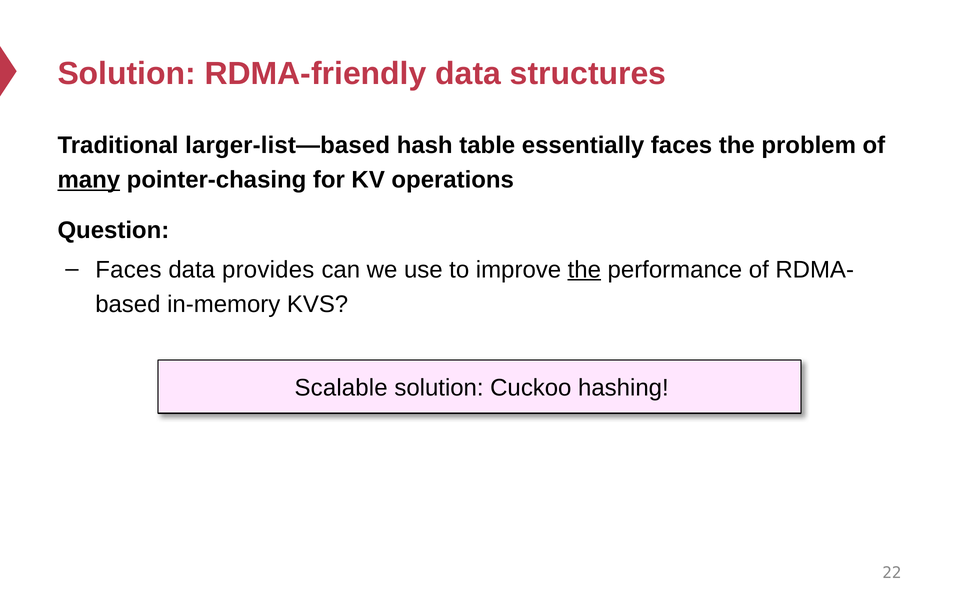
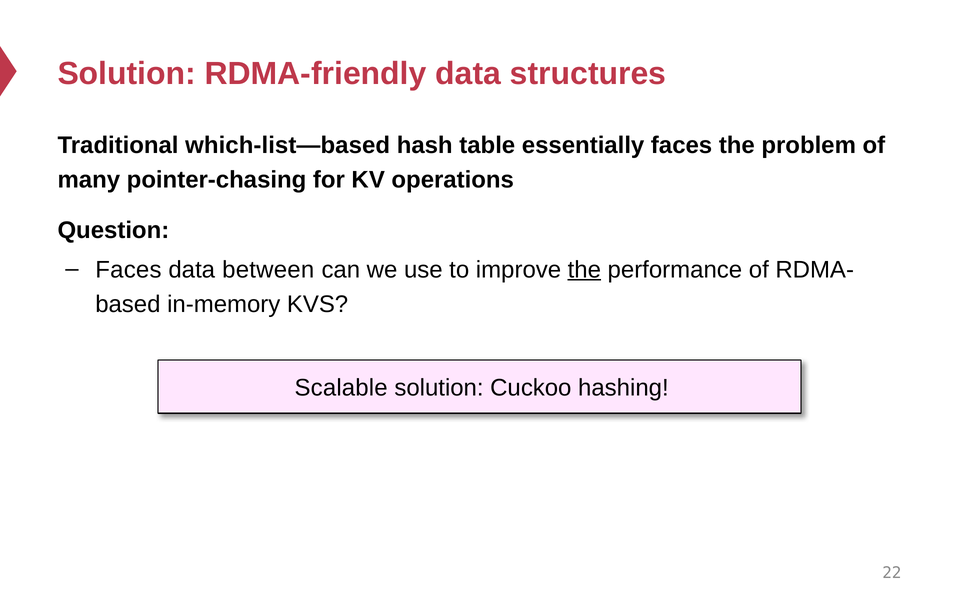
larger-list—based: larger-list—based -> which-list—based
many underline: present -> none
provides: provides -> between
